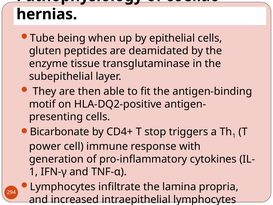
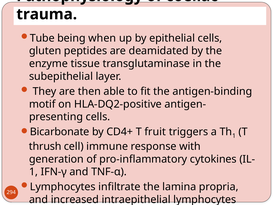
hernias: hernias -> trauma
stop: stop -> fruit
power: power -> thrush
